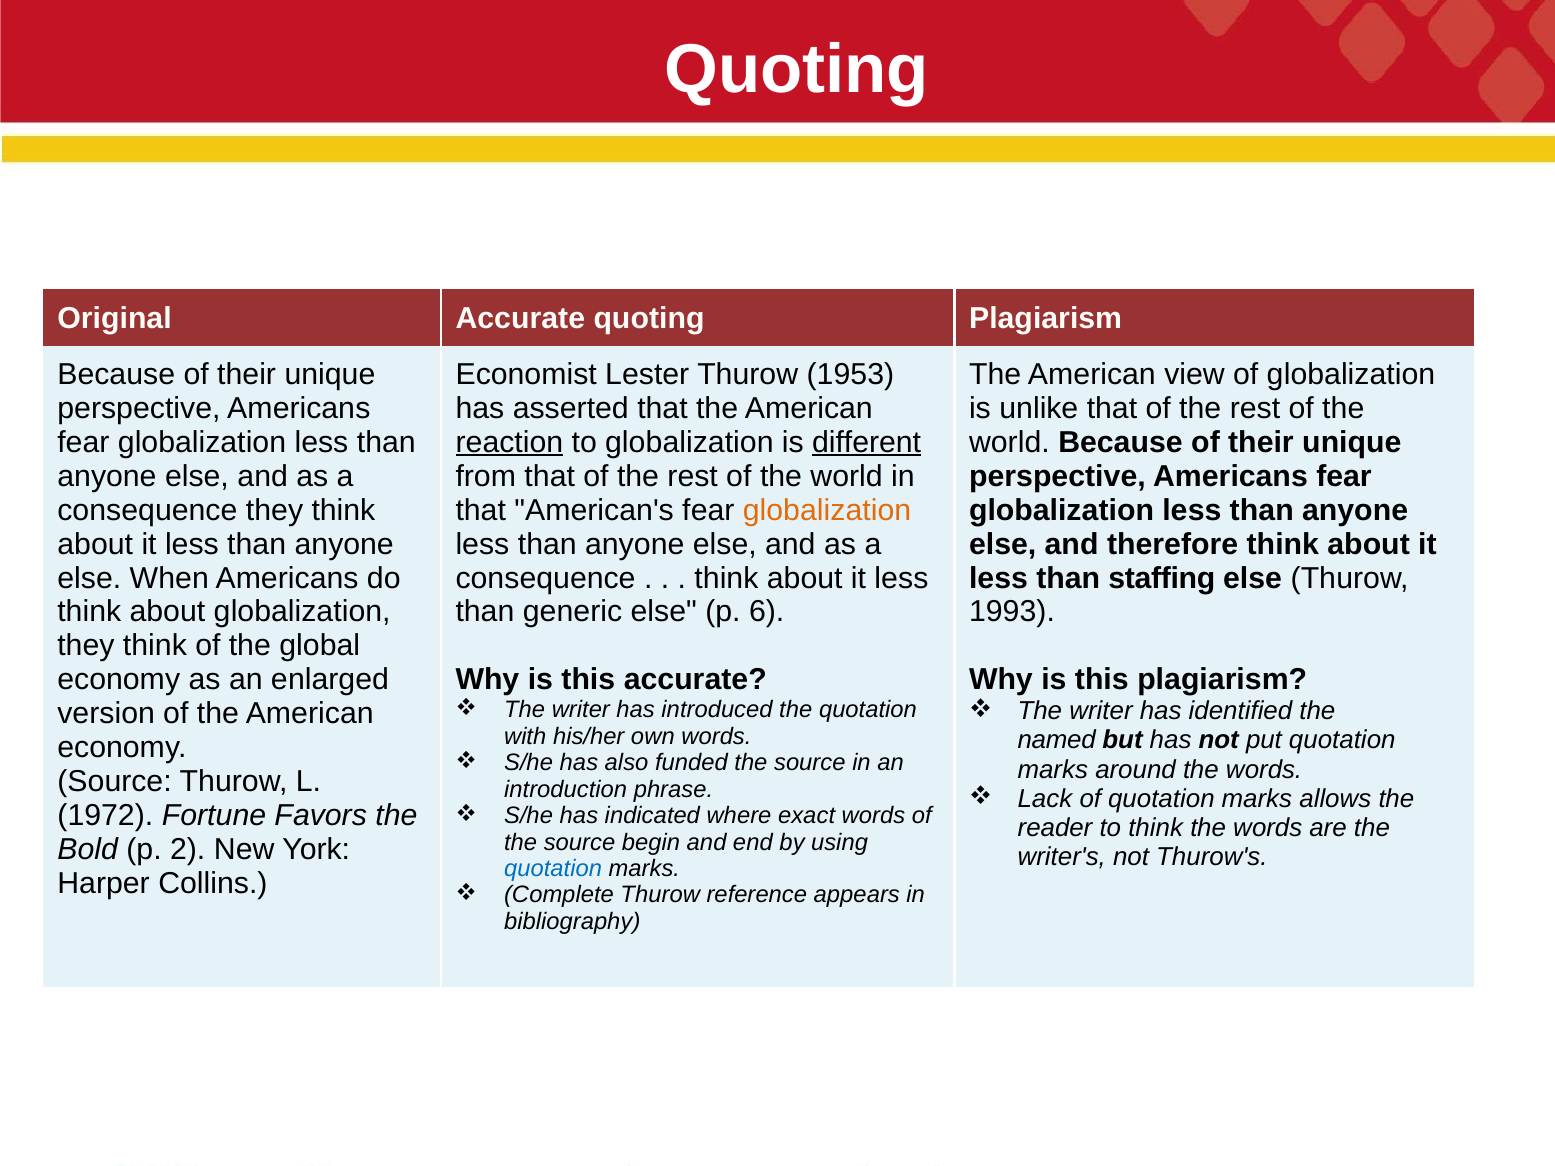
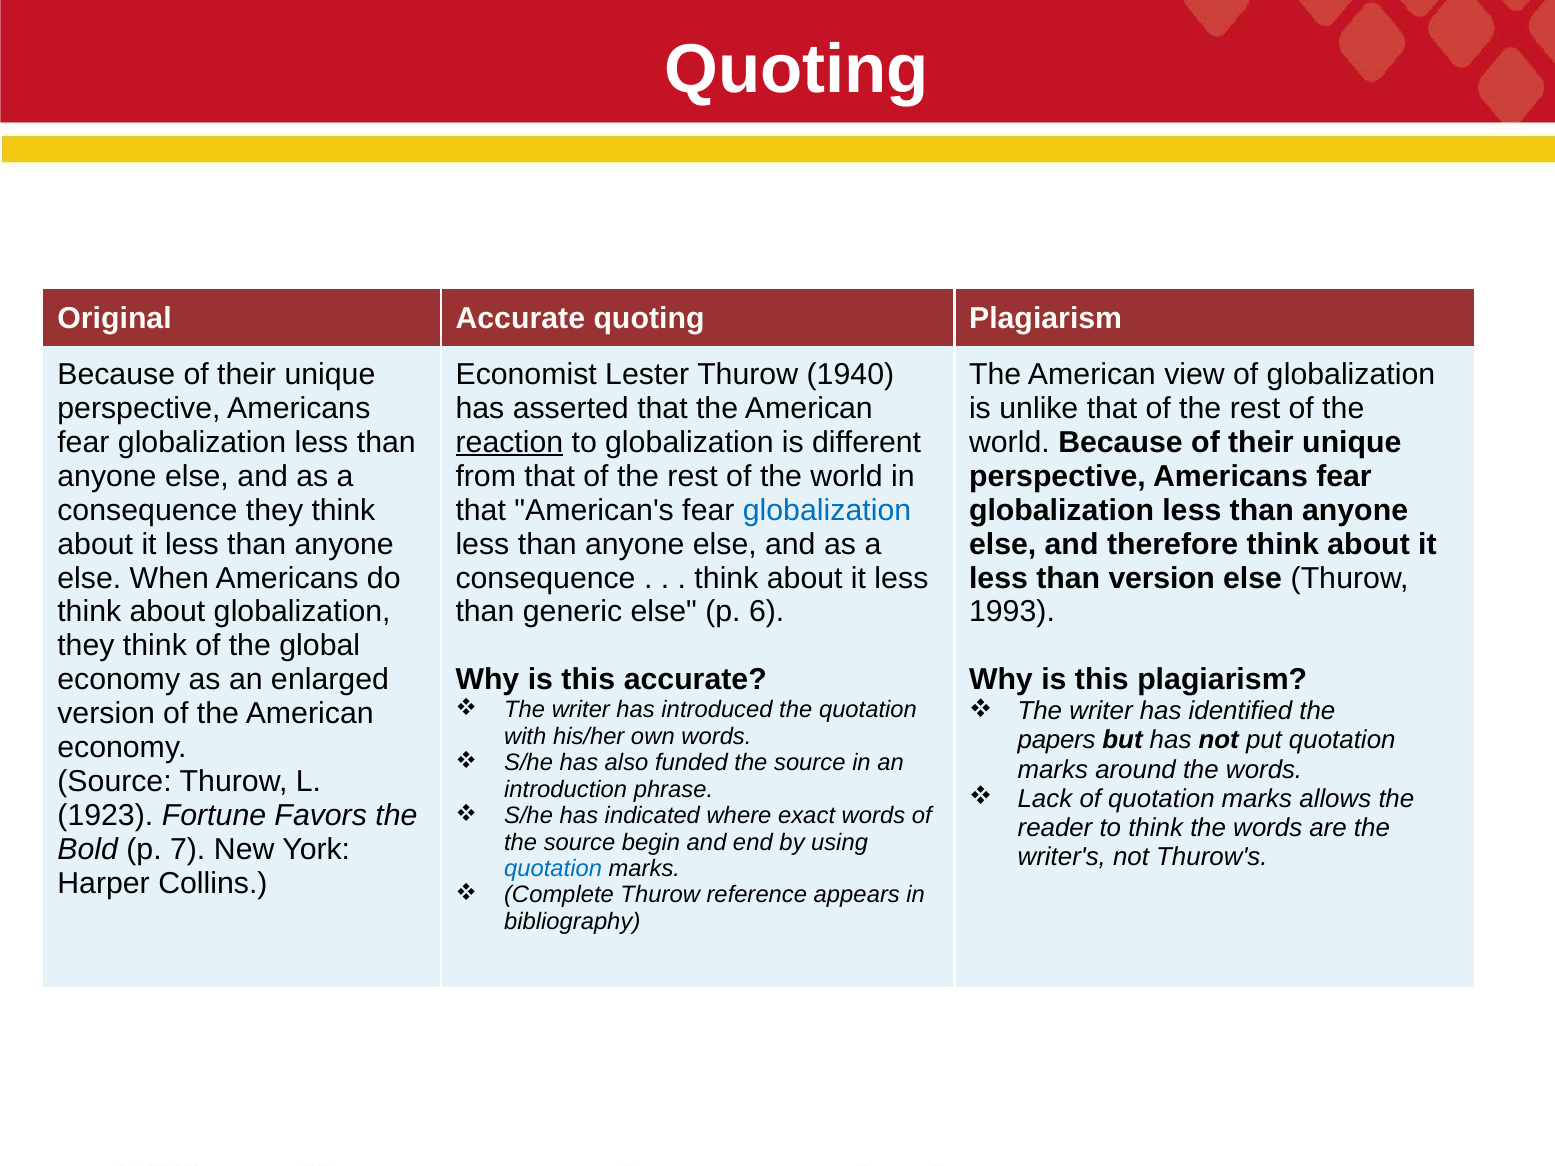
1953: 1953 -> 1940
different underline: present -> none
globalization at (827, 510) colour: orange -> blue
than staffing: staffing -> version
named: named -> papers
1972: 1972 -> 1923
2: 2 -> 7
